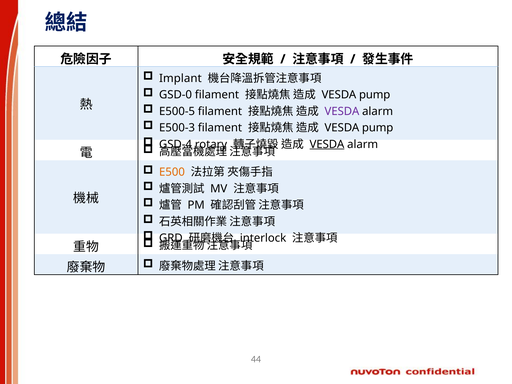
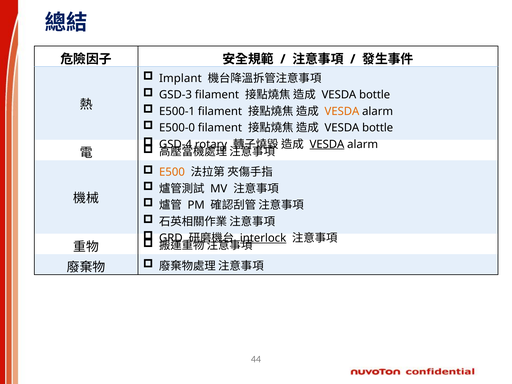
GSD-0: GSD-0 -> GSD-3
pump at (375, 95): pump -> bottle
E500-5: E500-5 -> E500-1
VESDA at (342, 111) colour: purple -> orange
E500-3: E500-3 -> E500-0
pump at (378, 128): pump -> bottle
interlock underline: none -> present
